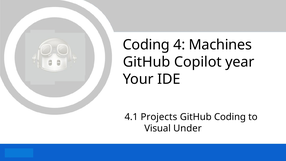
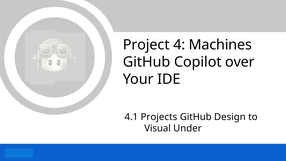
Coding at (146, 45): Coding -> Project
year: year -> over
GitHub Coding: Coding -> Design
